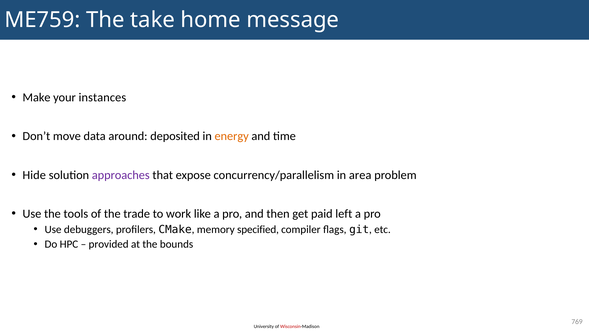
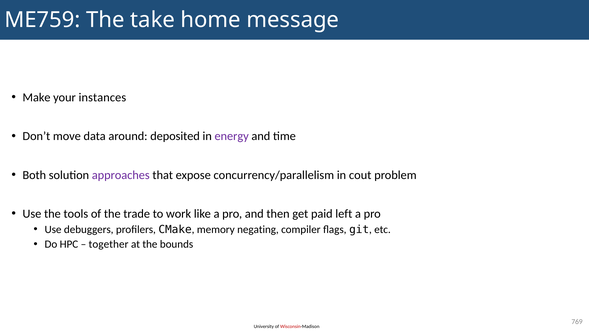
energy colour: orange -> purple
Hide: Hide -> Both
area: area -> cout
specified: specified -> negating
provided: provided -> together
